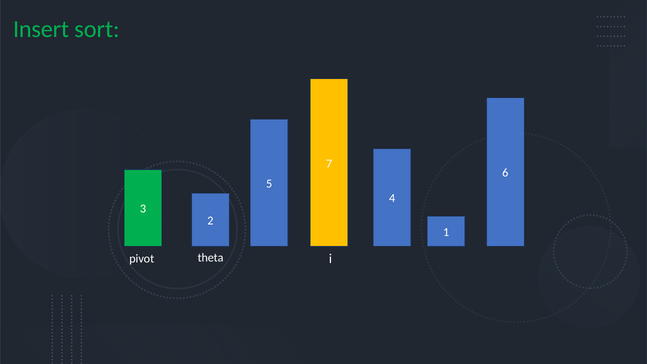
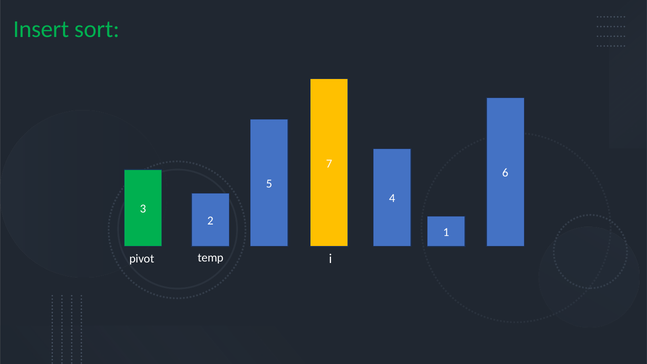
theta: theta -> temp
